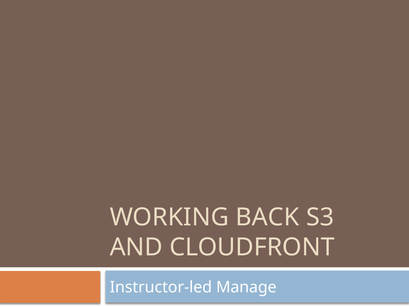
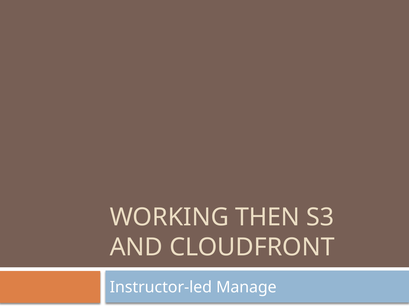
BACK: BACK -> THEN
